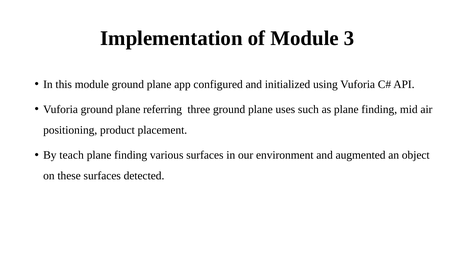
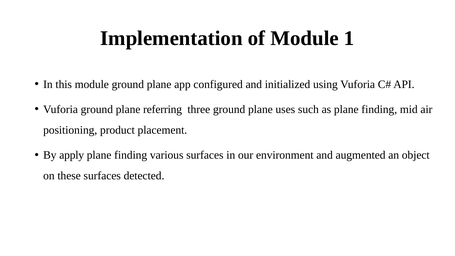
3: 3 -> 1
teach: teach -> apply
